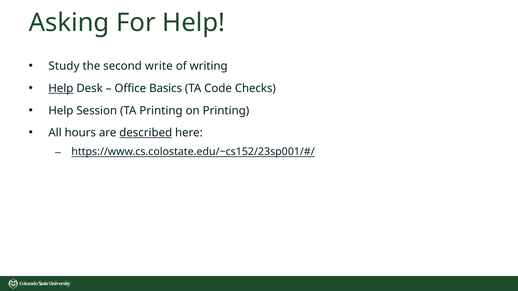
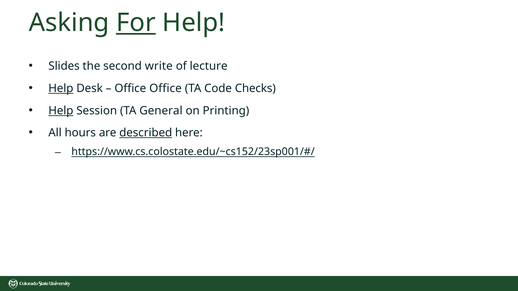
For underline: none -> present
Study: Study -> Slides
writing: writing -> lecture
Office Basics: Basics -> Office
Help at (61, 111) underline: none -> present
TA Printing: Printing -> General
